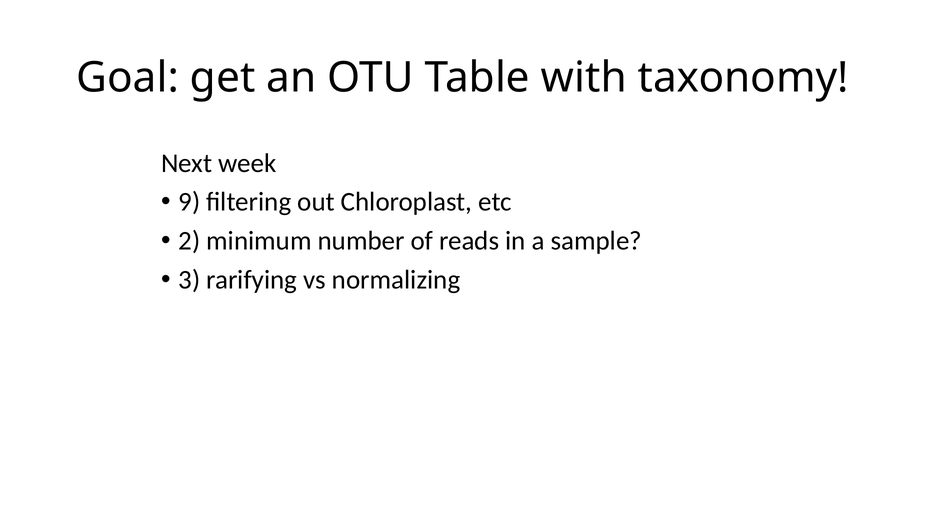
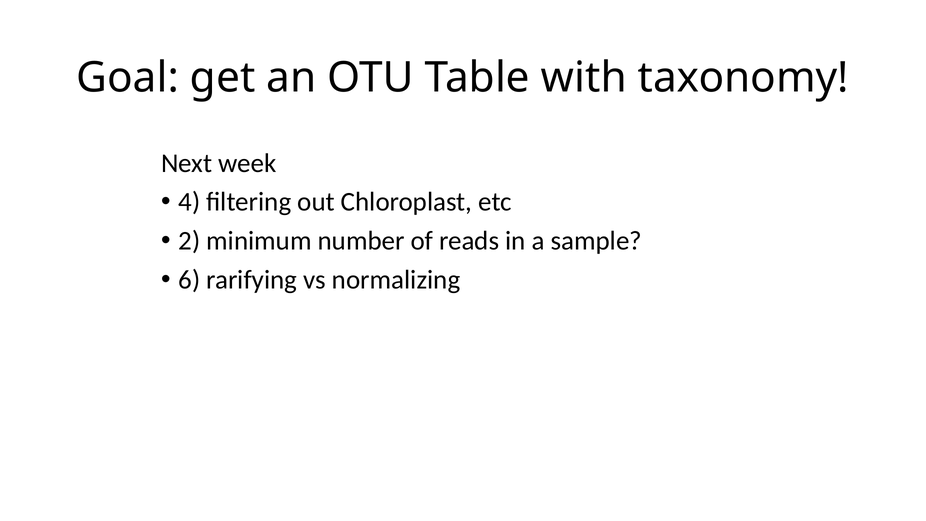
9: 9 -> 4
3: 3 -> 6
